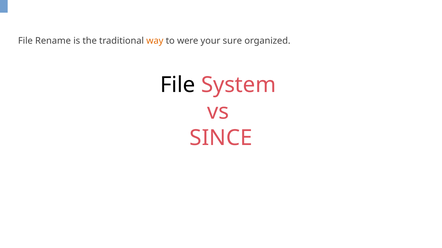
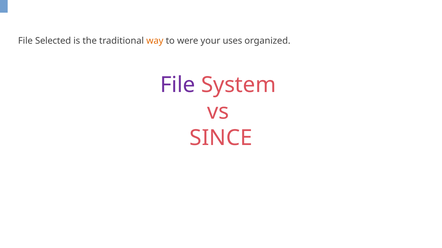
Rename: Rename -> Selected
sure: sure -> uses
File at (178, 85) colour: black -> purple
